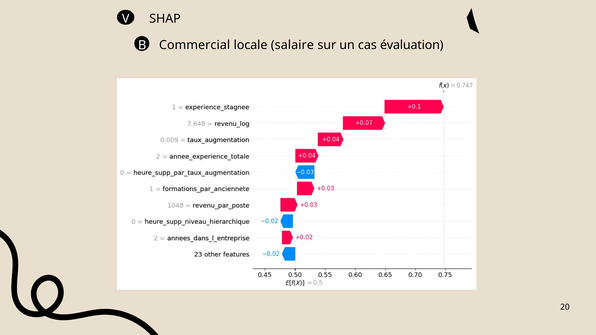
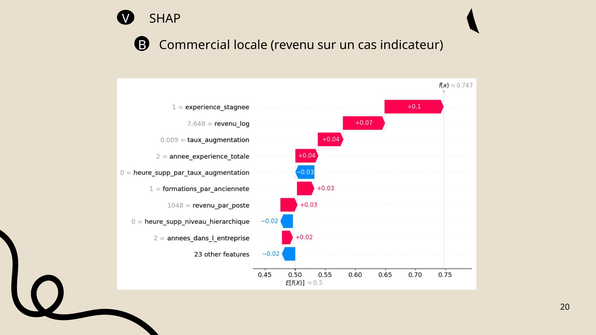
salaire: salaire -> revenu
évaluation: évaluation -> indicateur
